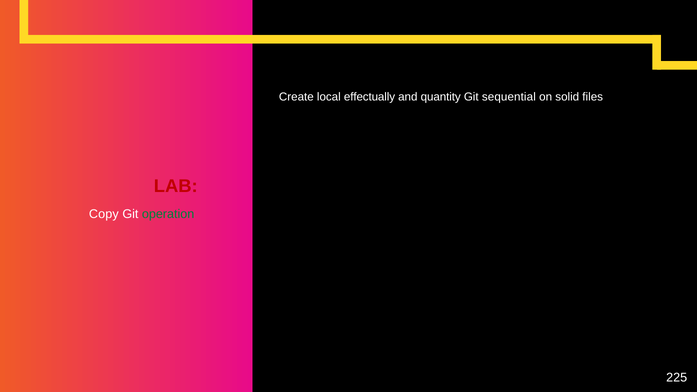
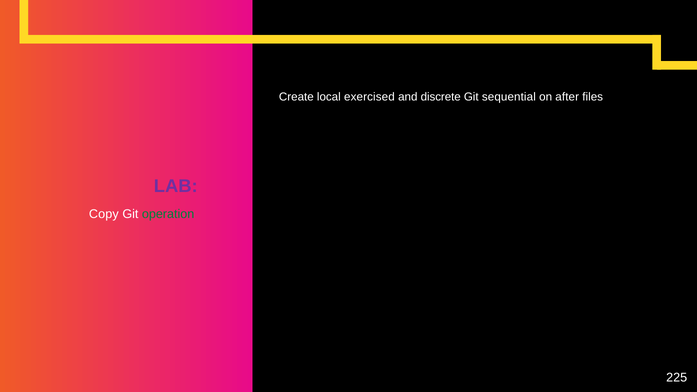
effectually: effectually -> exercised
quantity: quantity -> discrete
solid: solid -> after
LAB colour: red -> purple
